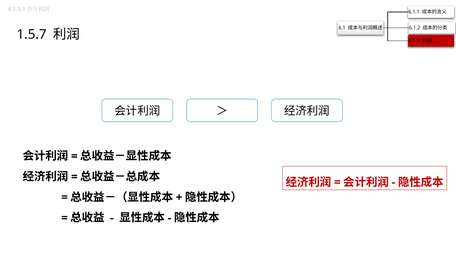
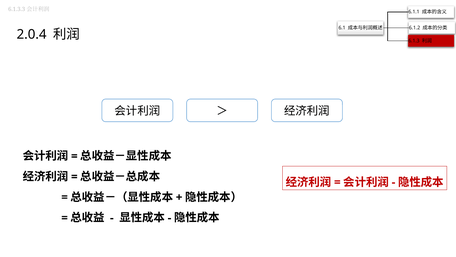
1.5.7: 1.5.7 -> 2.0.4
